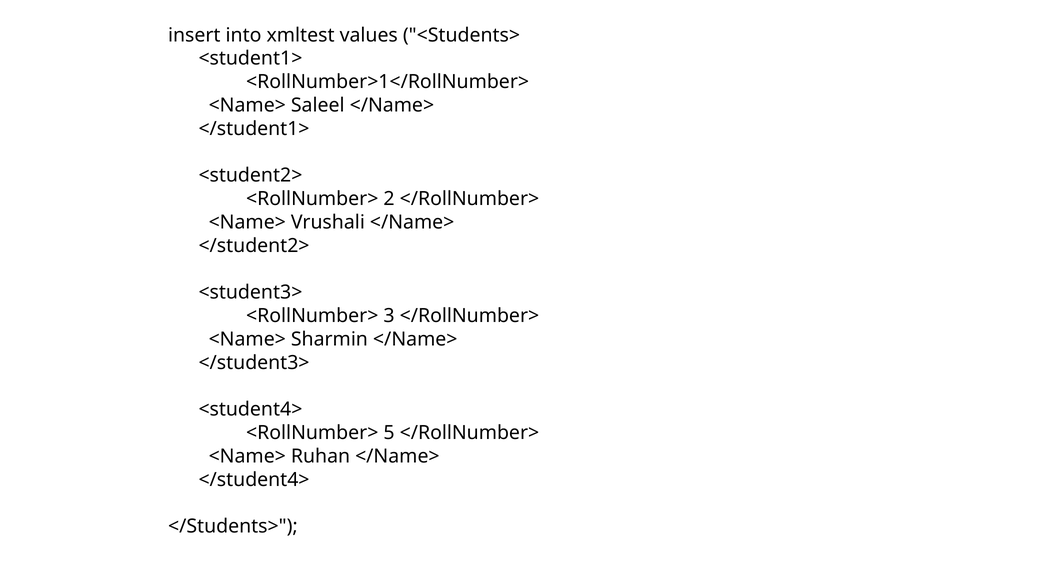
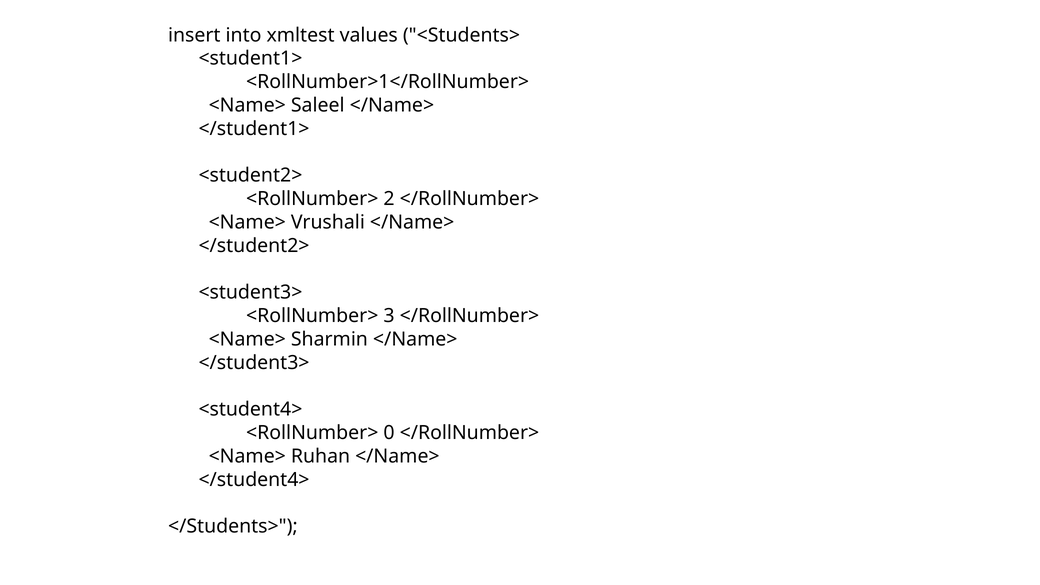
5: 5 -> 0
